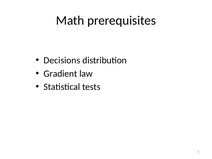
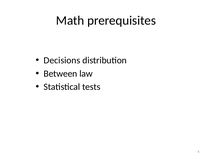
Gradient: Gradient -> Between
